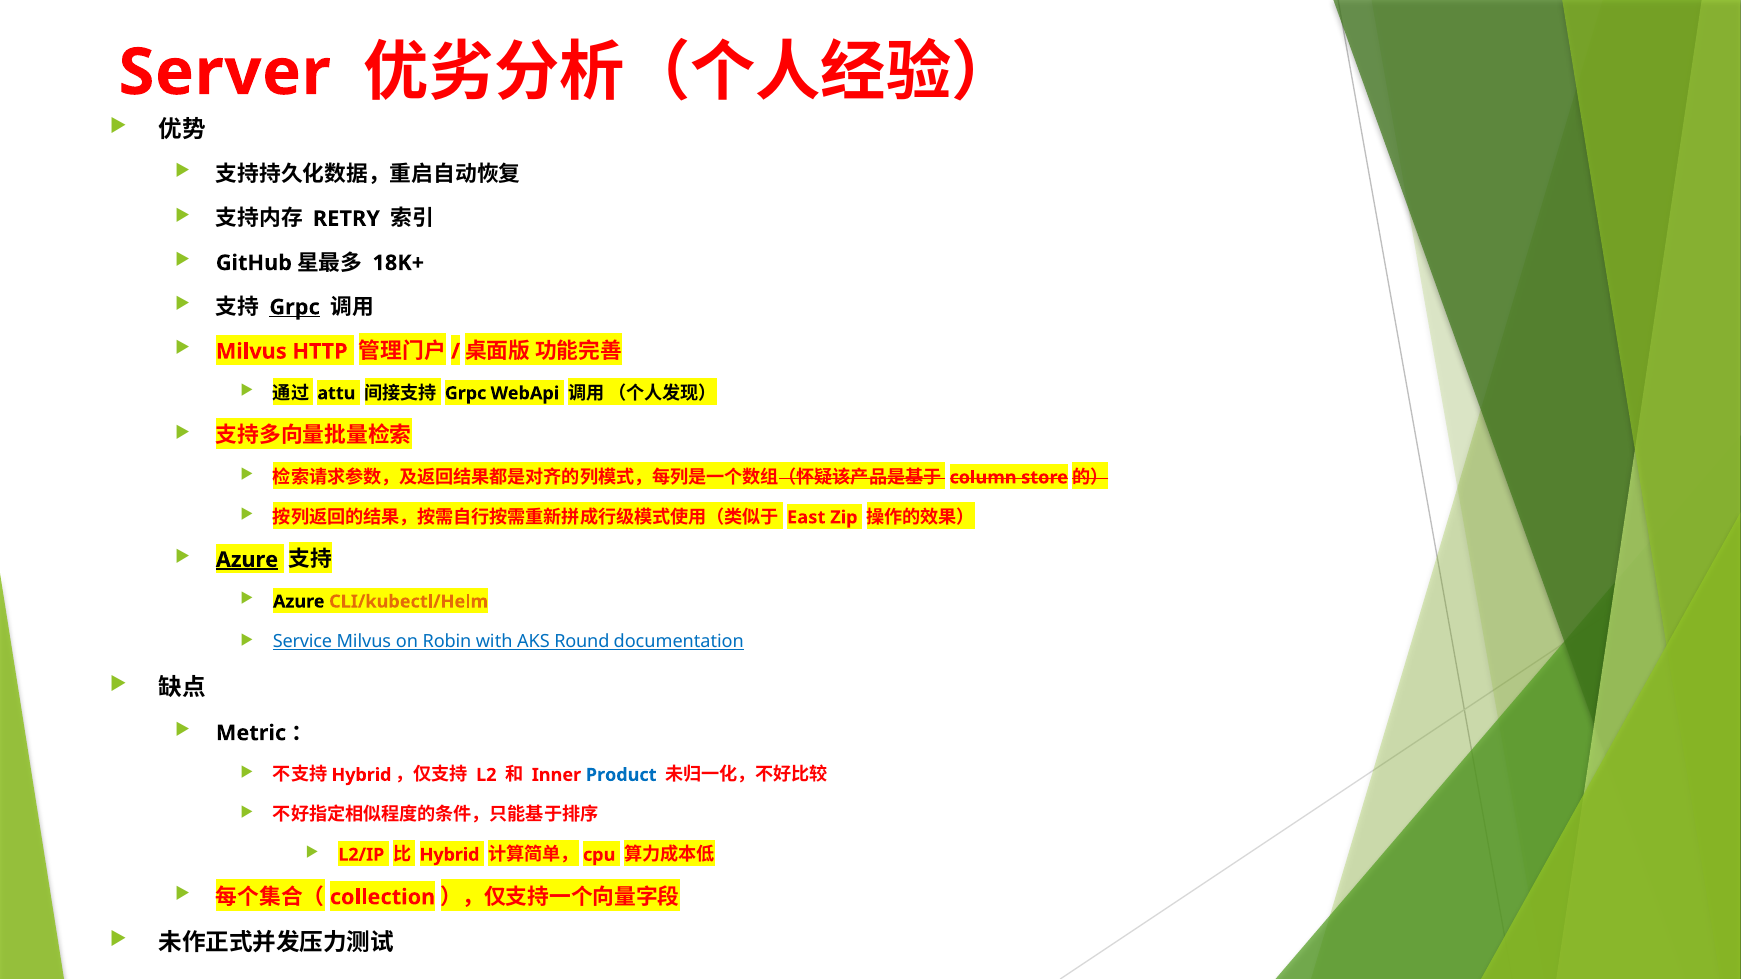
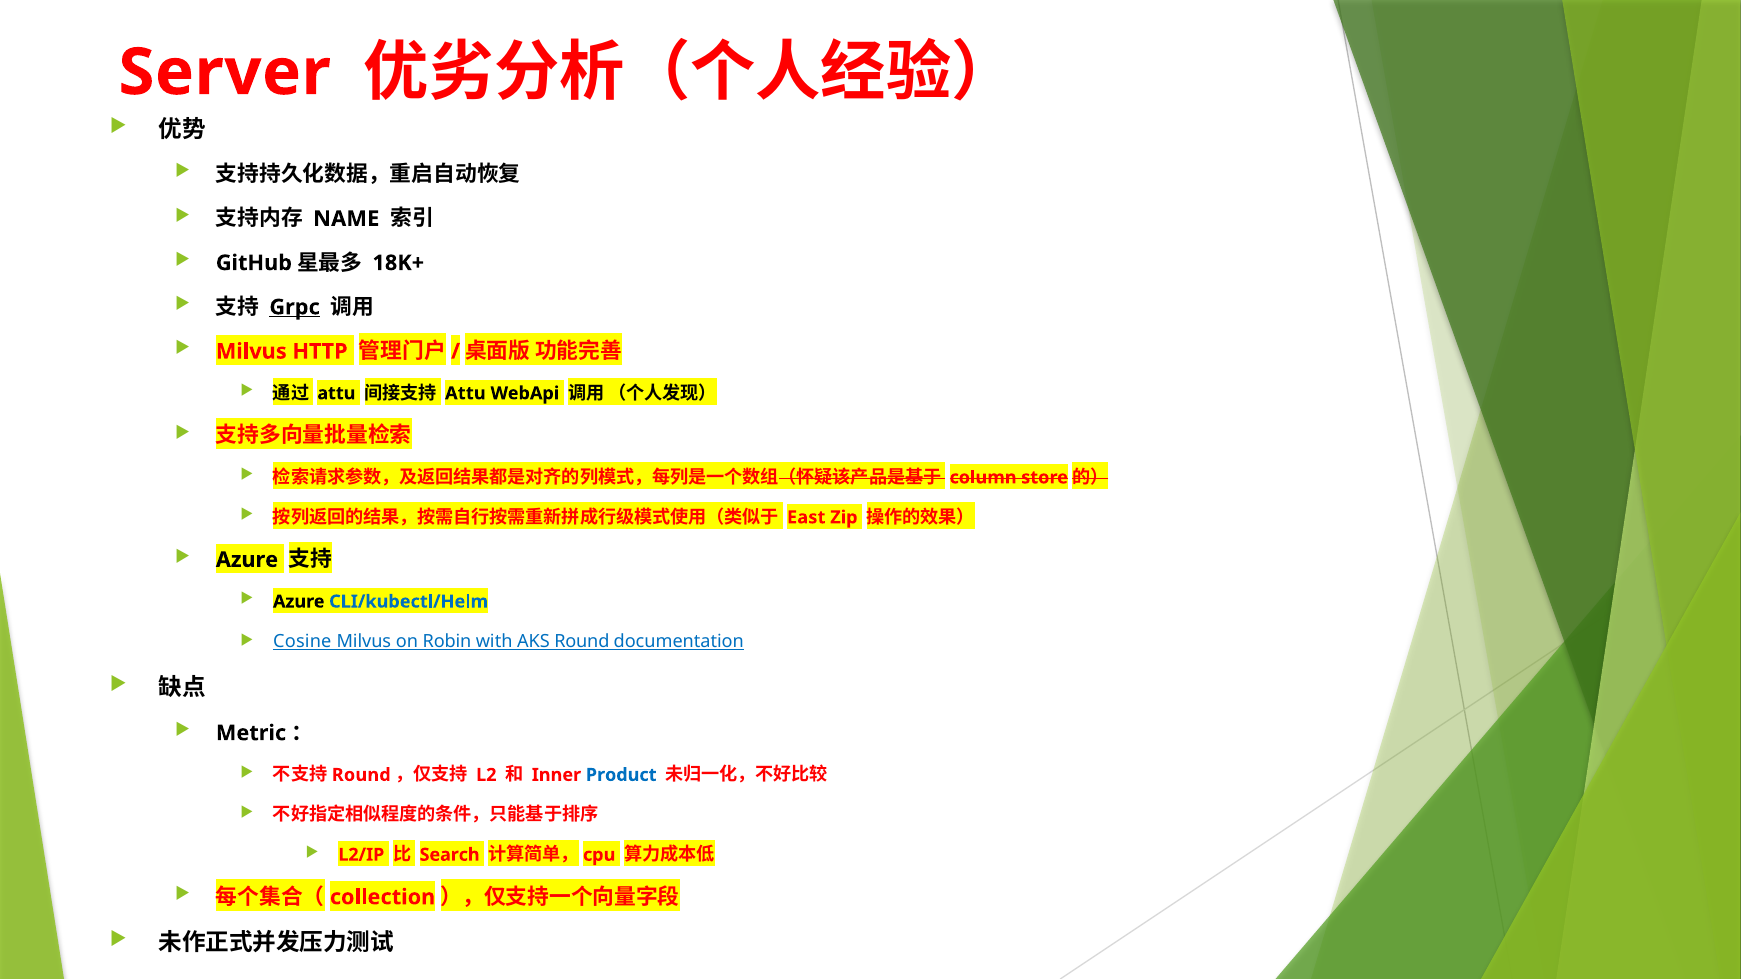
RETRY: RETRY -> NAME
Grpc at (466, 393): Grpc -> Attu
Azure at (247, 560) underline: present -> none
CLI/kubectl/Helm colour: orange -> blue
Service: Service -> Cosine
Hybrid at (361, 775): Hybrid -> Round
Hybrid at (450, 855): Hybrid -> Search
